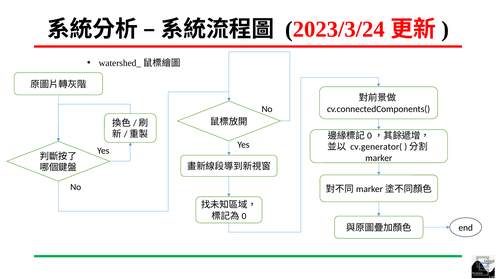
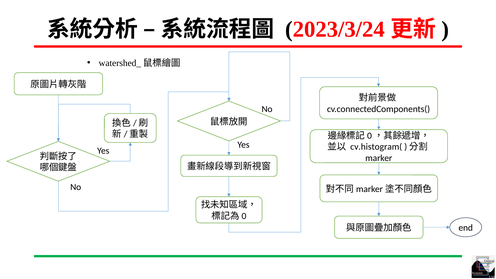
cv.generator(: cv.generator( -> cv.histogram(
